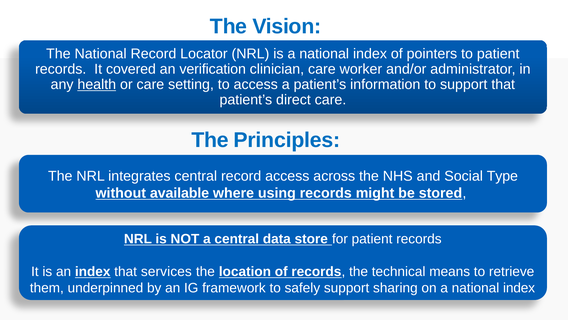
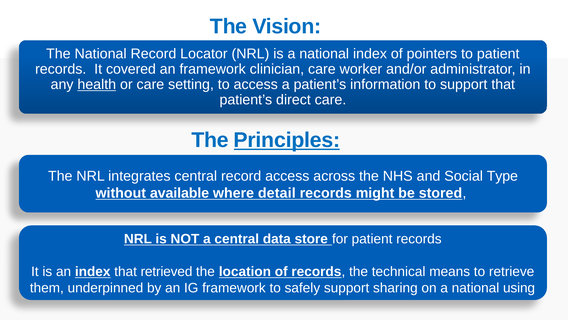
an verification: verification -> framework
Principles underline: none -> present
using: using -> detail
services: services -> retrieved
on a national index: index -> using
